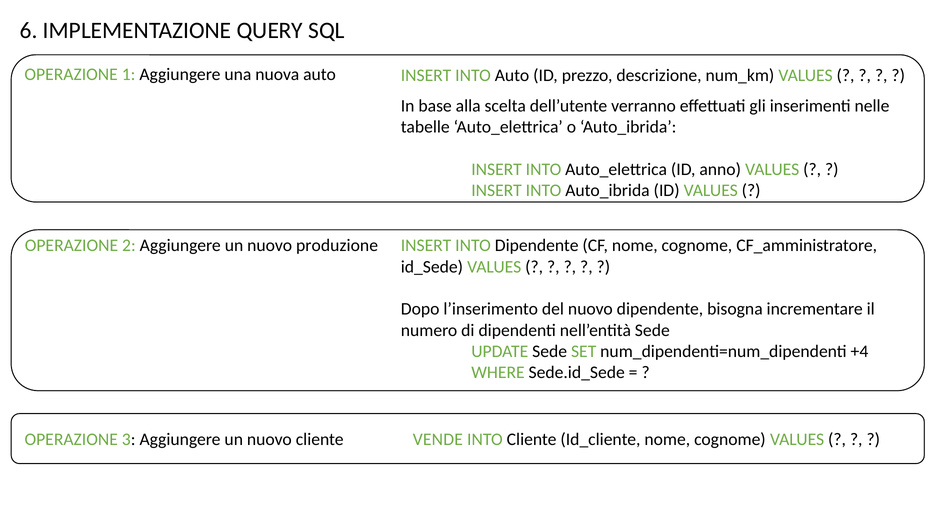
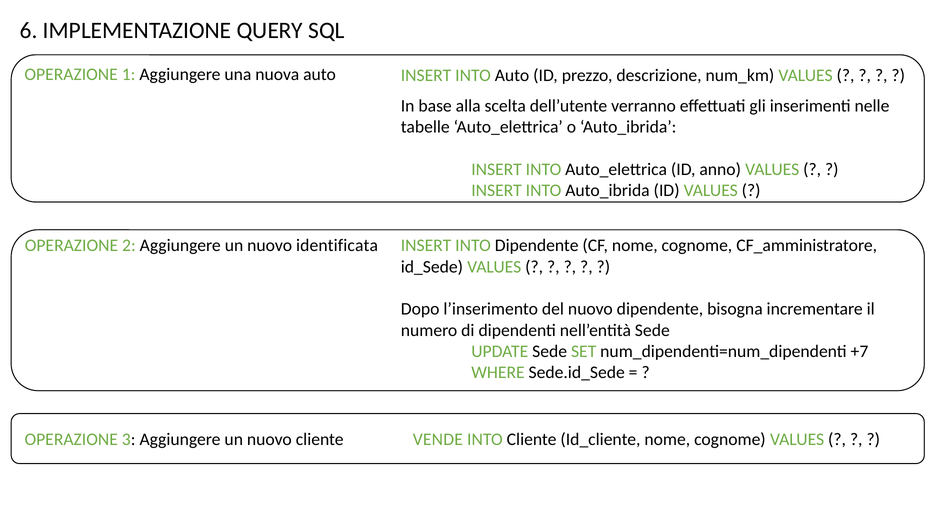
produzione: produzione -> identificata
+4: +4 -> +7
